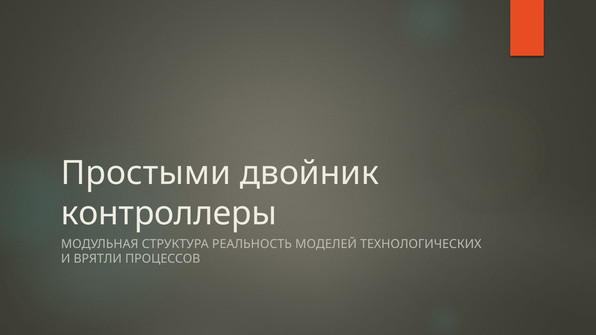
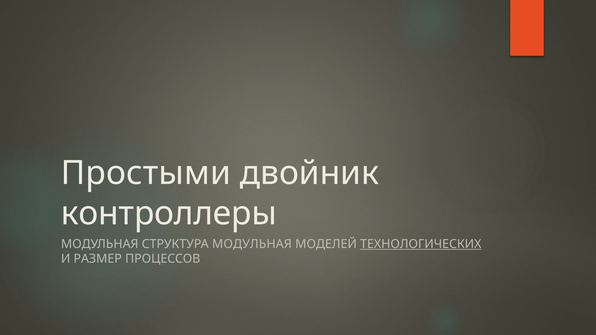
СТРУКТУРА РЕАЛЬНОСТЬ: РЕАЛЬНОСТЬ -> МОДУЛЬНАЯ
ТЕХНОЛОГИЧЕСКИХ underline: none -> present
ВРЯТЛИ: ВРЯТЛИ -> РАЗМЕР
